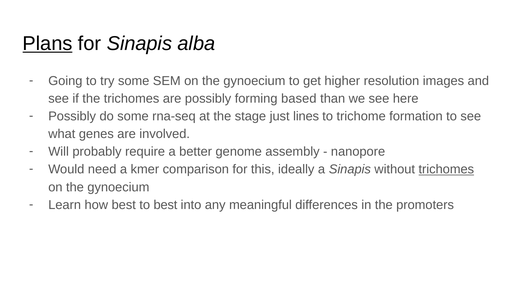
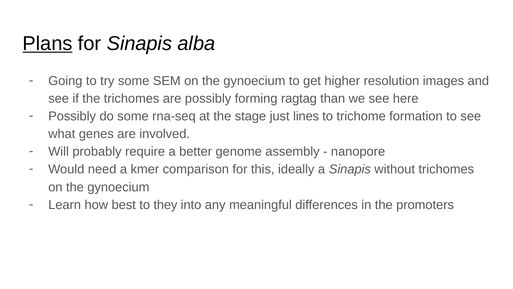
based: based -> ragtag
trichomes at (446, 169) underline: present -> none
to best: best -> they
